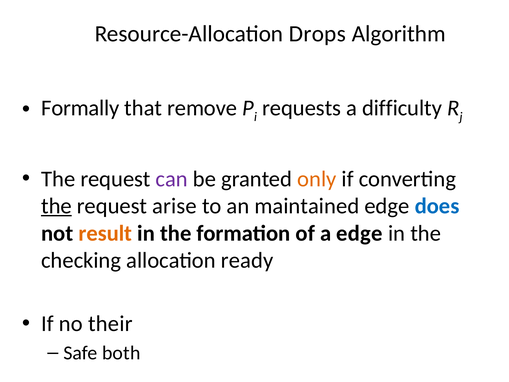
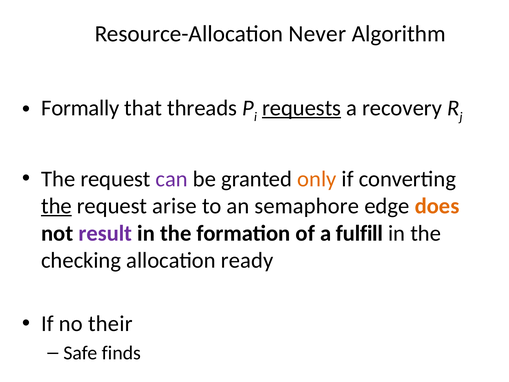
Drops: Drops -> Never
remove: remove -> threads
requests underline: none -> present
difficulty: difficulty -> recovery
maintained: maintained -> semaphore
does colour: blue -> orange
result colour: orange -> purple
a edge: edge -> fulfill
both: both -> finds
